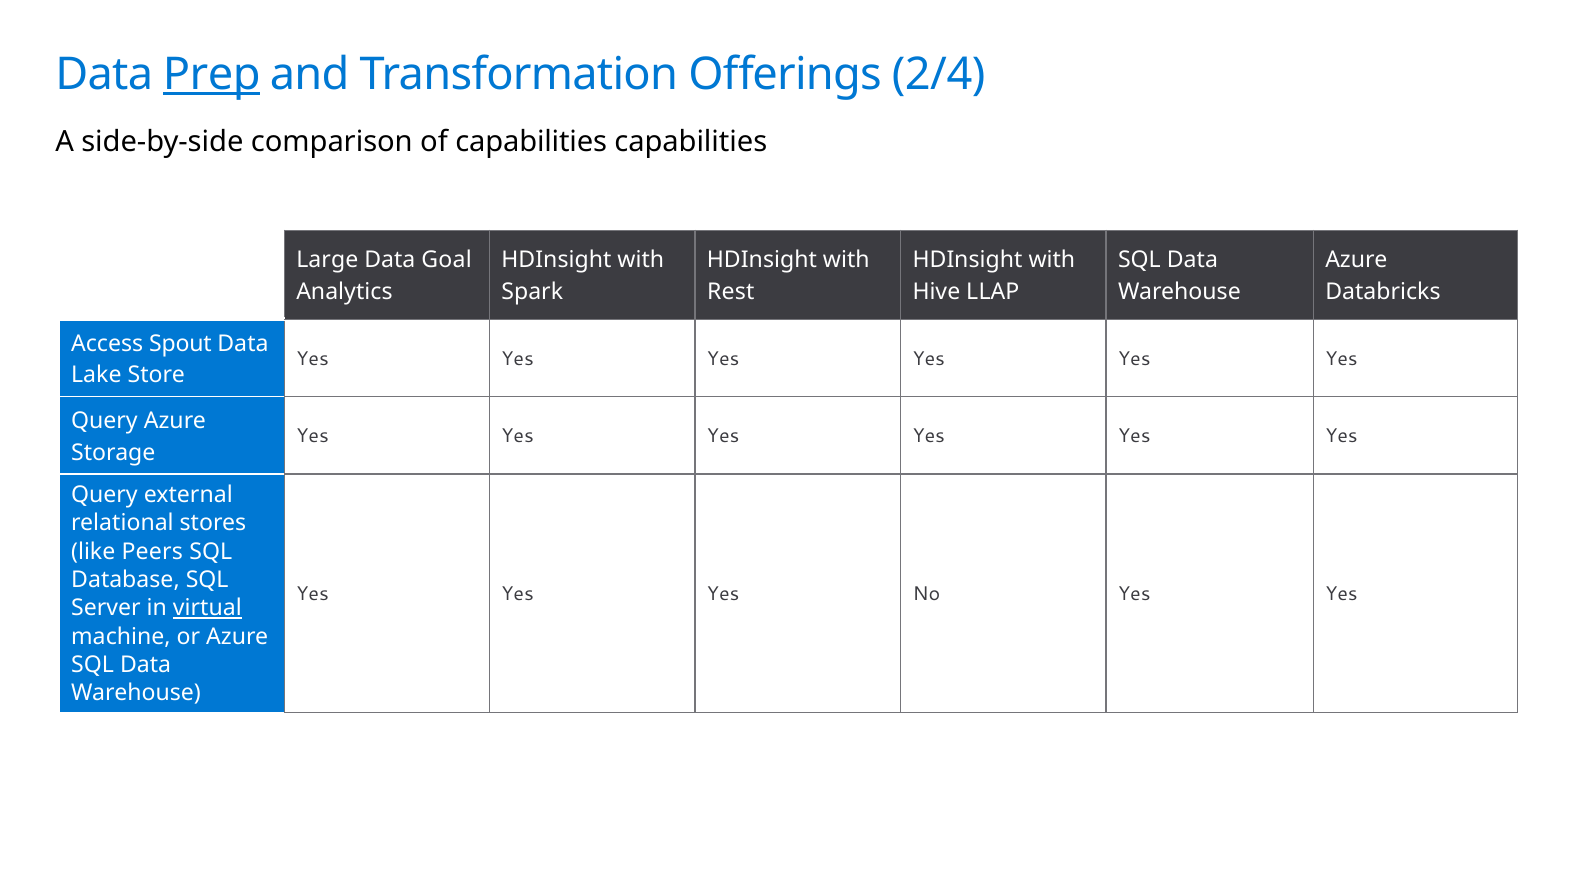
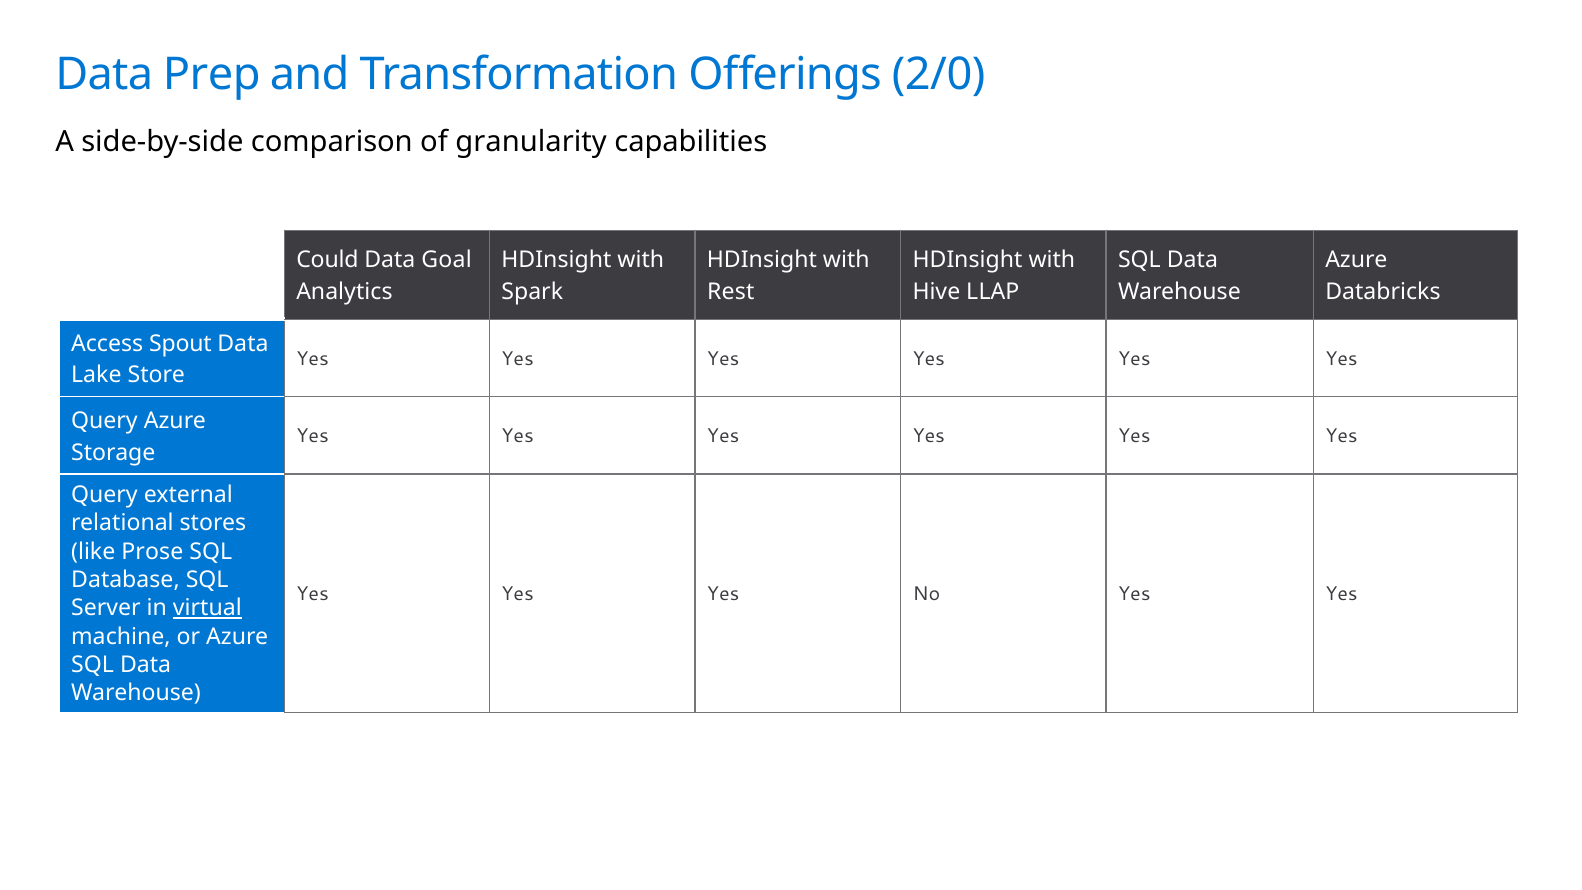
Prep underline: present -> none
2/4: 2/4 -> 2/0
of capabilities: capabilities -> granularity
Large: Large -> Could
Peers: Peers -> Prose
